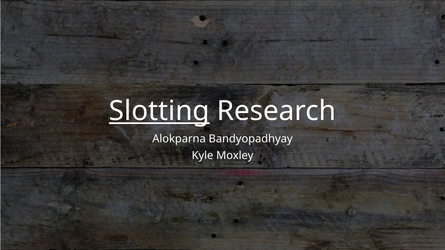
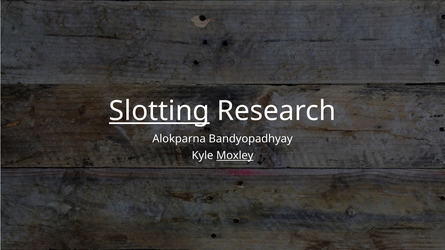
Moxley underline: none -> present
